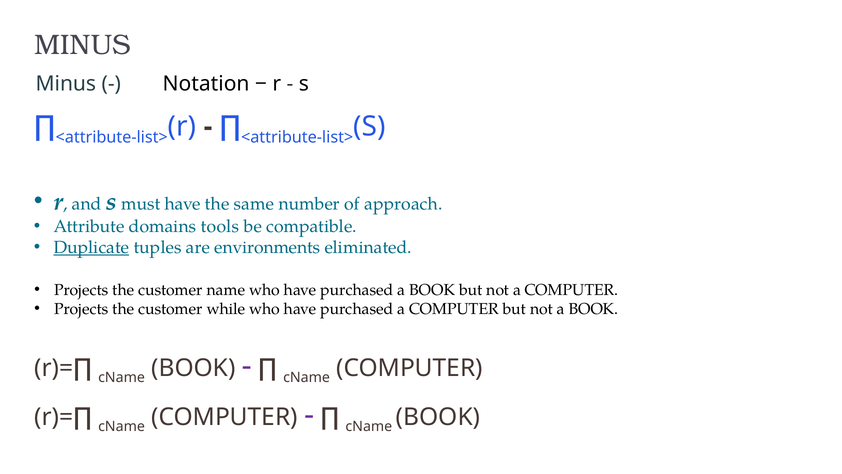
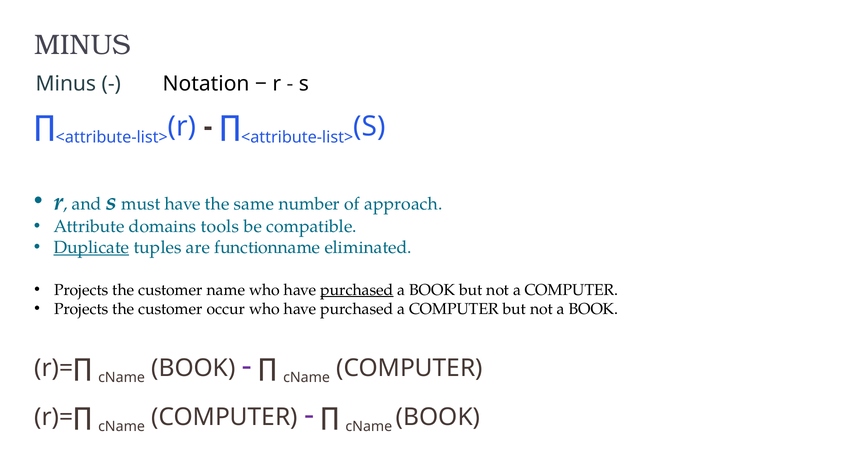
environments: environments -> functionname
purchased at (357, 290) underline: none -> present
while: while -> occur
